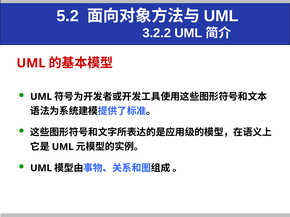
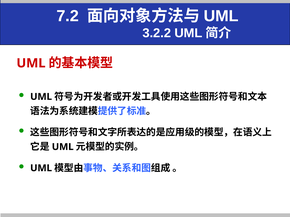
5.2: 5.2 -> 7.2
